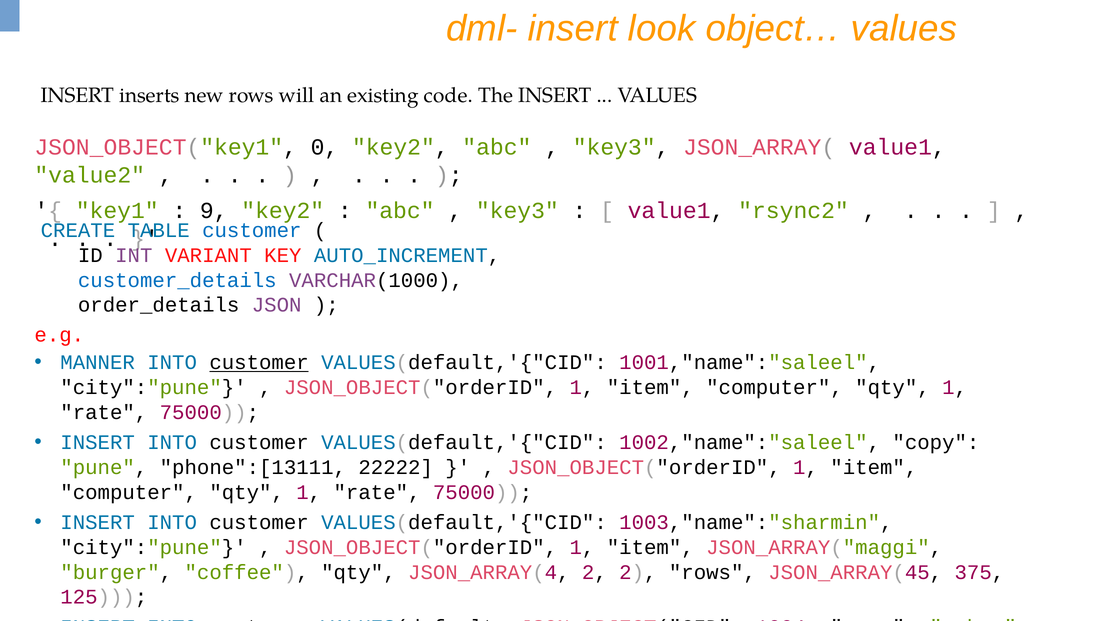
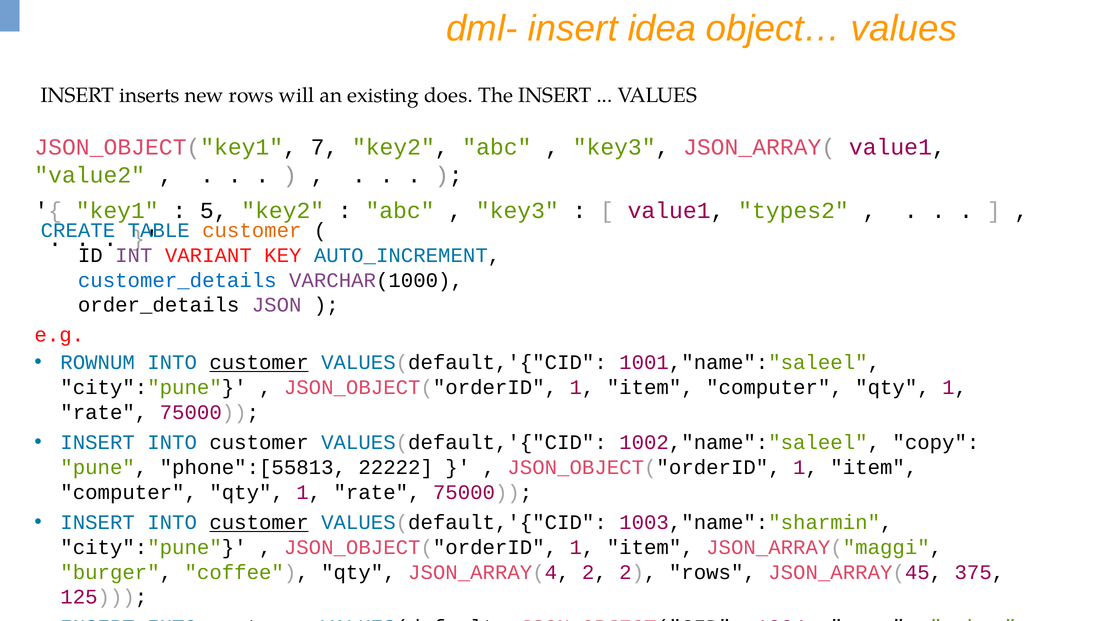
look: look -> idea
code: code -> does
0: 0 -> 7
9: 9 -> 5
rsync2: rsync2 -> types2
customer at (252, 231) colour: blue -> orange
MANNER: MANNER -> ROWNUM
phone":[13111: phone":[13111 -> phone":[55813
customer at (259, 523) underline: none -> present
